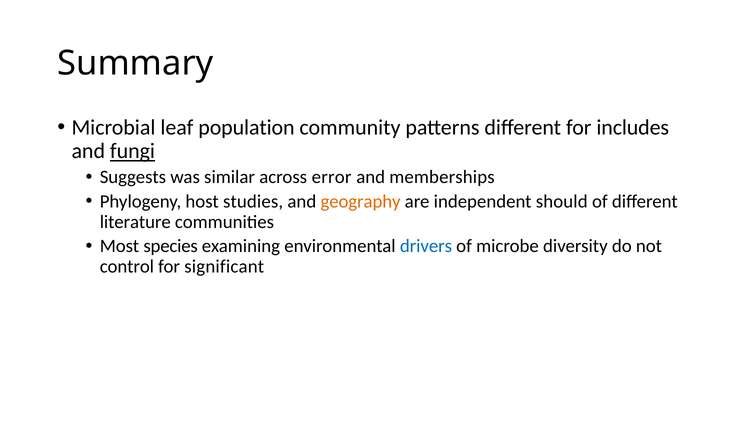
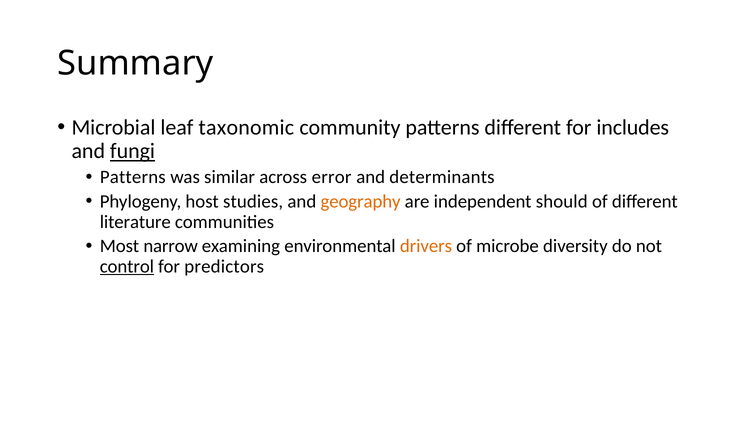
population: population -> taxonomic
Suggests at (133, 177): Suggests -> Patterns
memberships: memberships -> determinants
species: species -> narrow
drivers colour: blue -> orange
control underline: none -> present
significant: significant -> predictors
